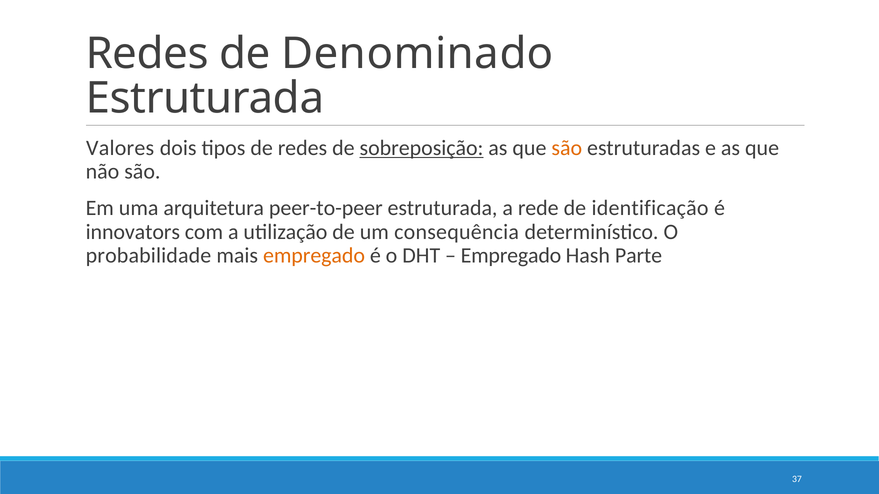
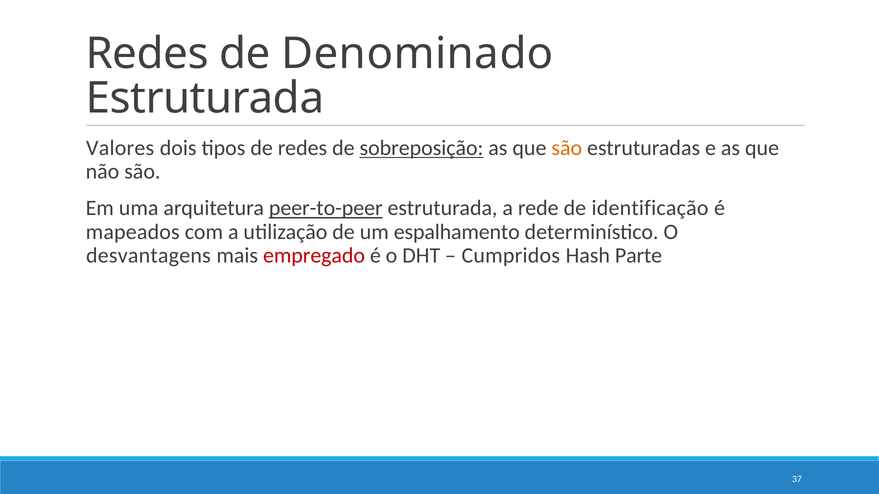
peer-to-peer underline: none -> present
innovators: innovators -> mapeados
consequência: consequência -> espalhamento
probabilidade: probabilidade -> desvantagens
empregado at (314, 256) colour: orange -> red
Empregado at (511, 256): Empregado -> Cumpridos
